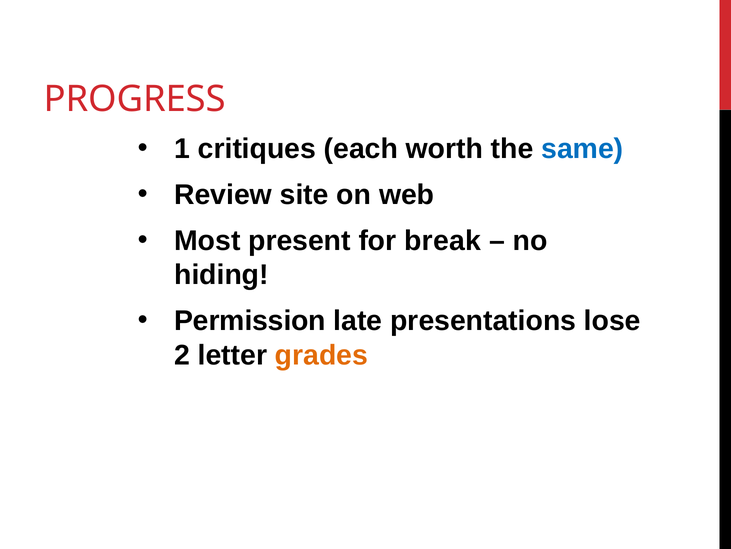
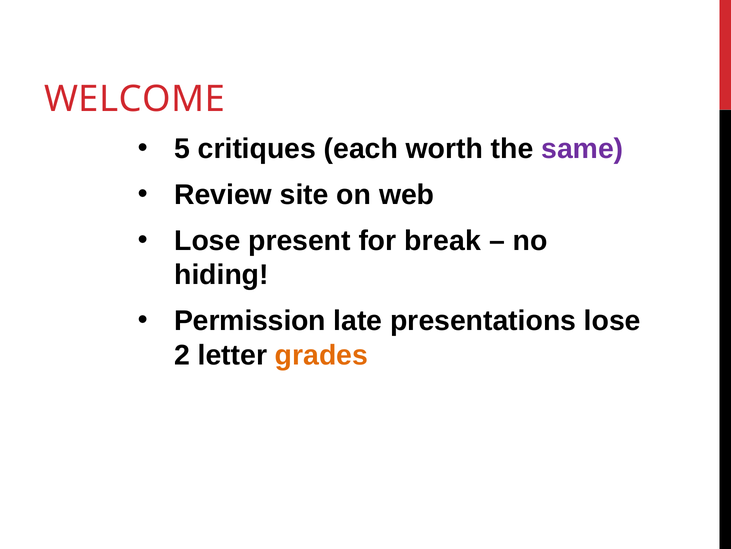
PROGRESS: PROGRESS -> WELCOME
1: 1 -> 5
same colour: blue -> purple
Most at (207, 240): Most -> Lose
